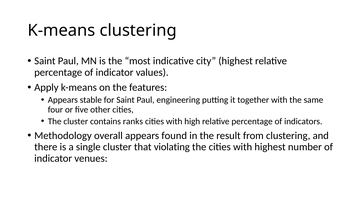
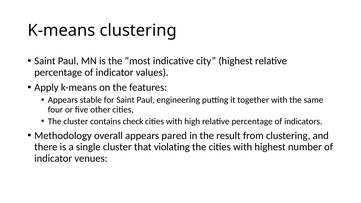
ranks: ranks -> check
found: found -> pared
